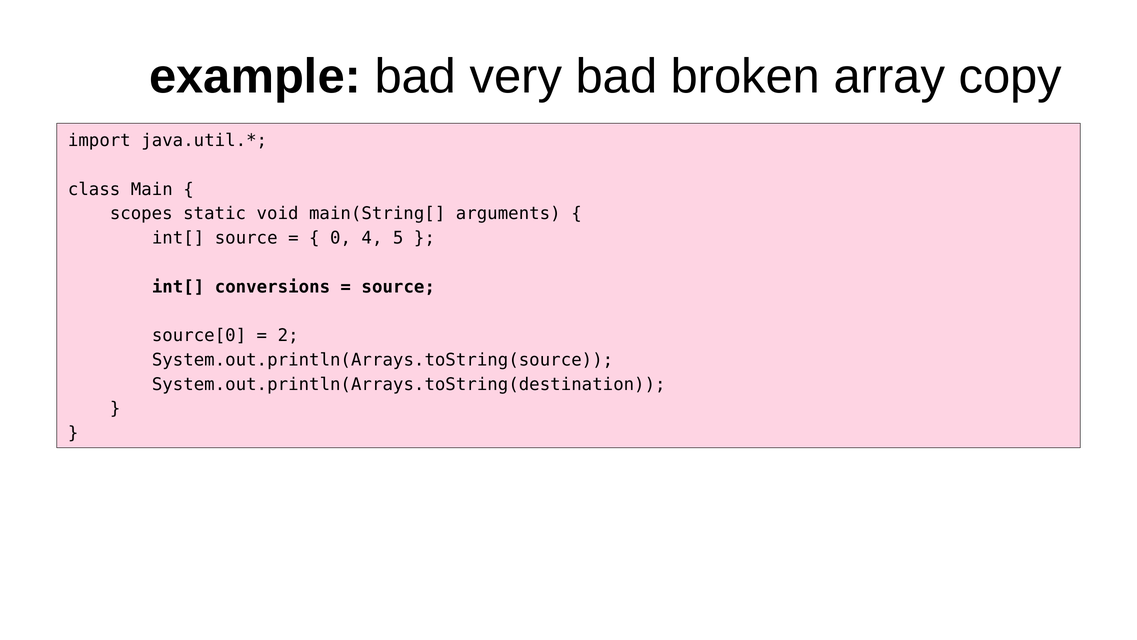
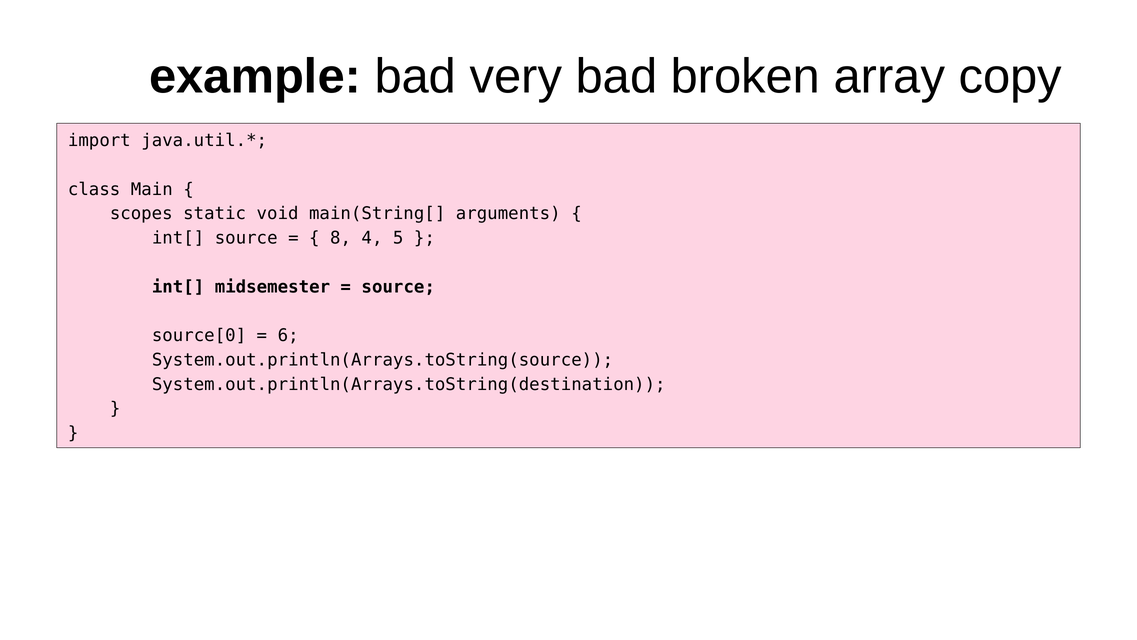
0: 0 -> 8
conversions: conversions -> midsemester
2: 2 -> 6
